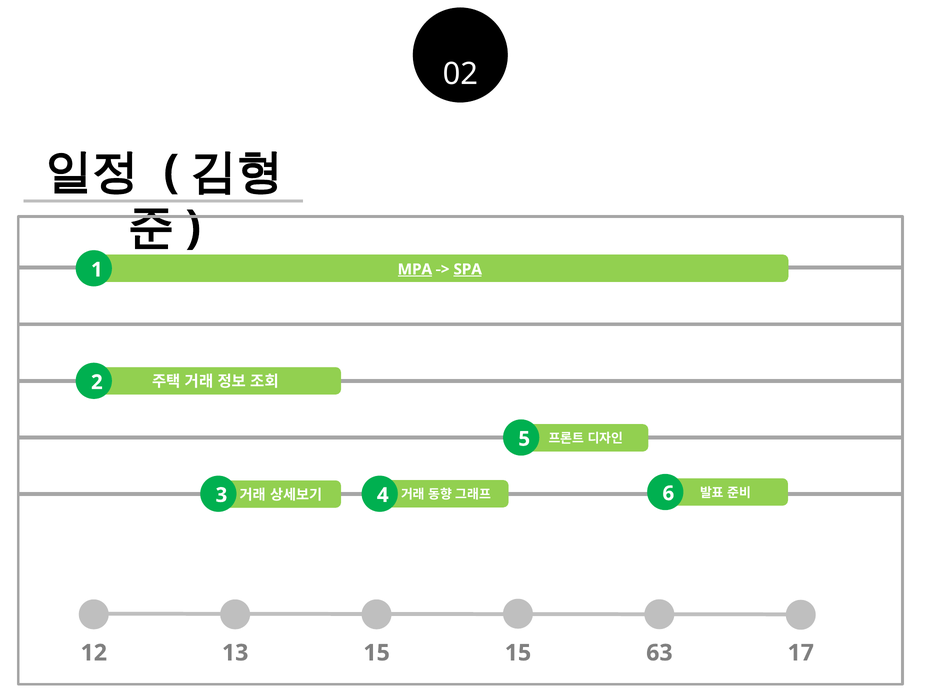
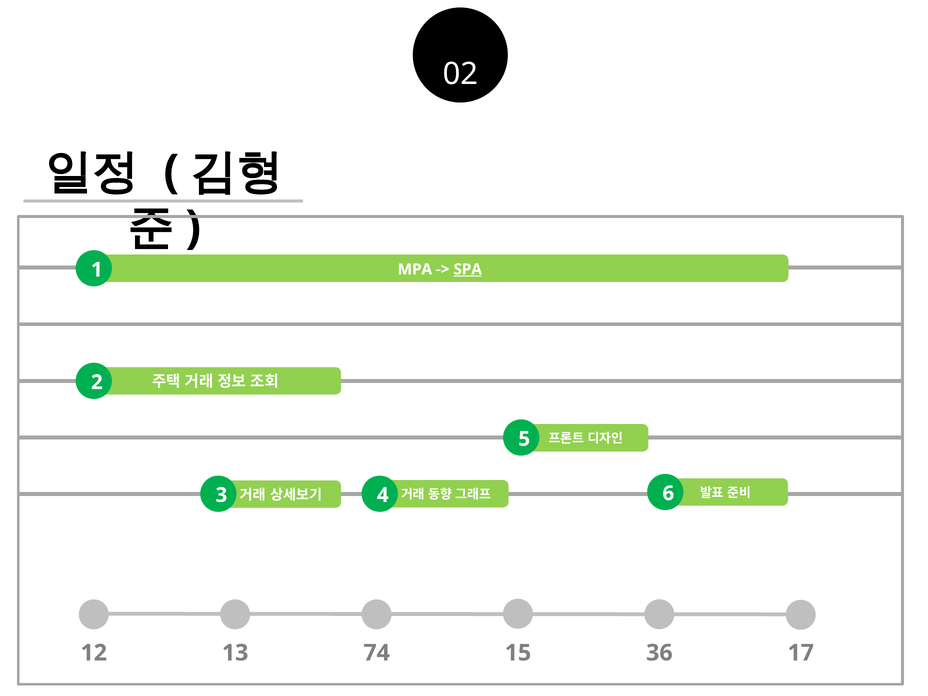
MPA underline: present -> none
13 15: 15 -> 74
63: 63 -> 36
